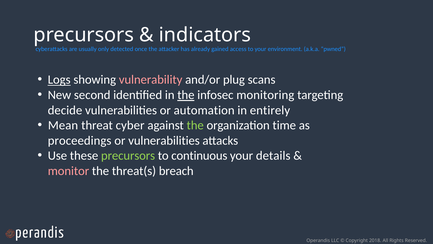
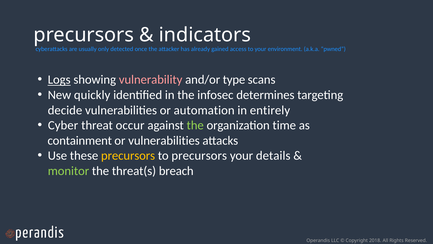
plug: plug -> type
second: second -> quickly
the at (186, 95) underline: present -> none
monitoring: monitoring -> determines
Mean: Mean -> Cyber
cyber: cyber -> occur
proceedings: proceedings -> containment
precursors at (128, 155) colour: light green -> yellow
to continuous: continuous -> precursors
monitor colour: pink -> light green
